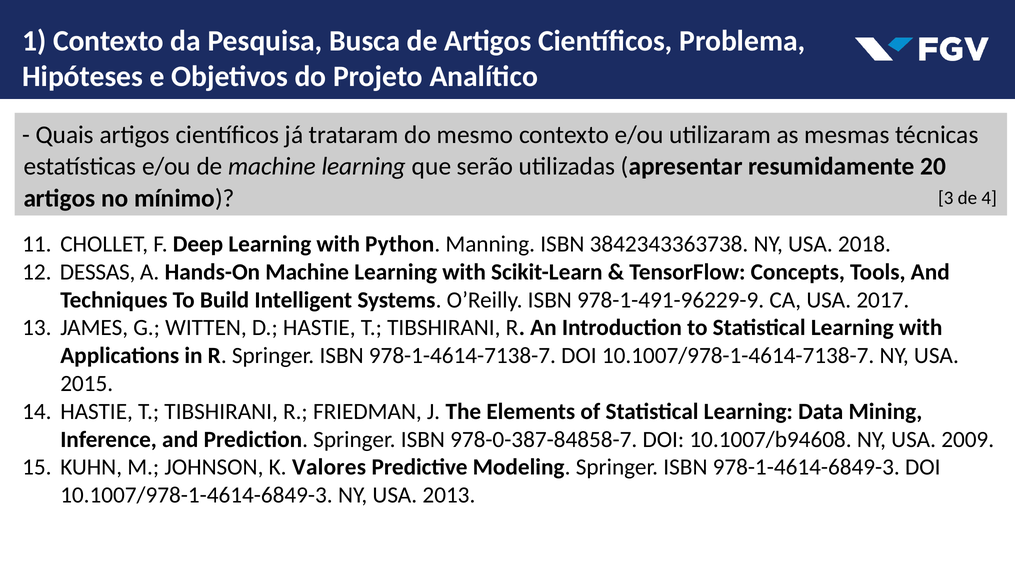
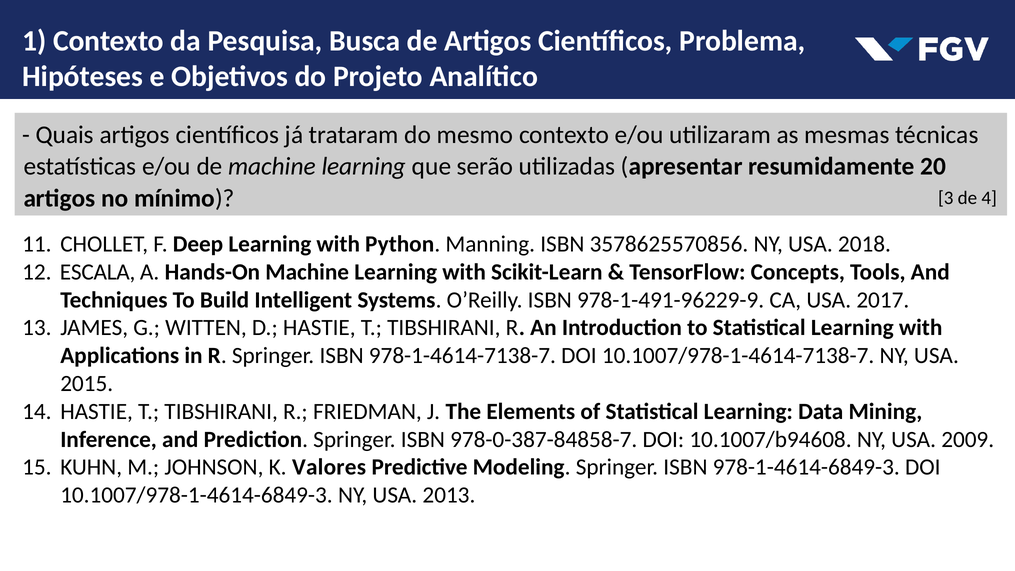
3842343363738: 3842343363738 -> 3578625570856
DESSAS: DESSAS -> ESCALA
